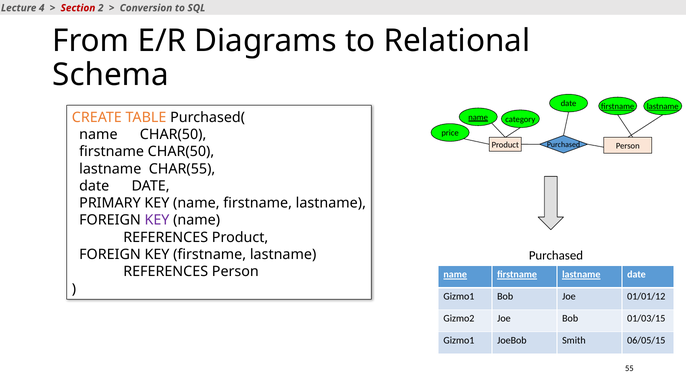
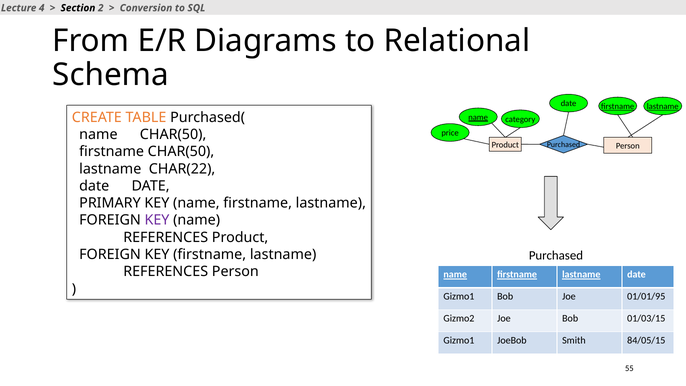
Section colour: red -> black
CHAR(55: CHAR(55 -> CHAR(22
01/01/12: 01/01/12 -> 01/01/95
06/05/15: 06/05/15 -> 84/05/15
